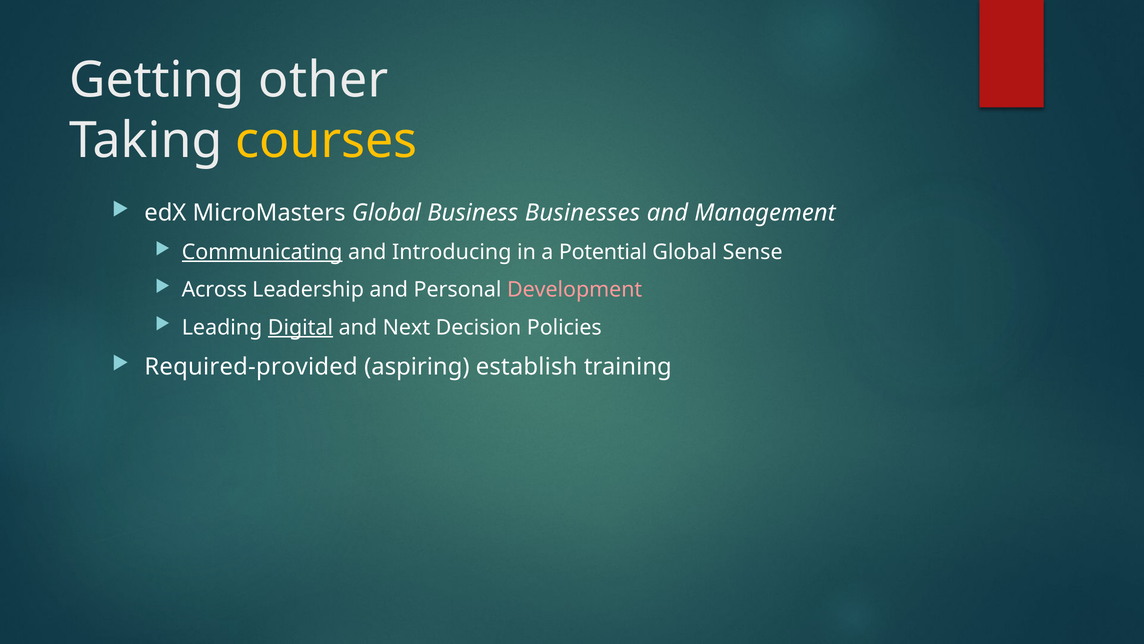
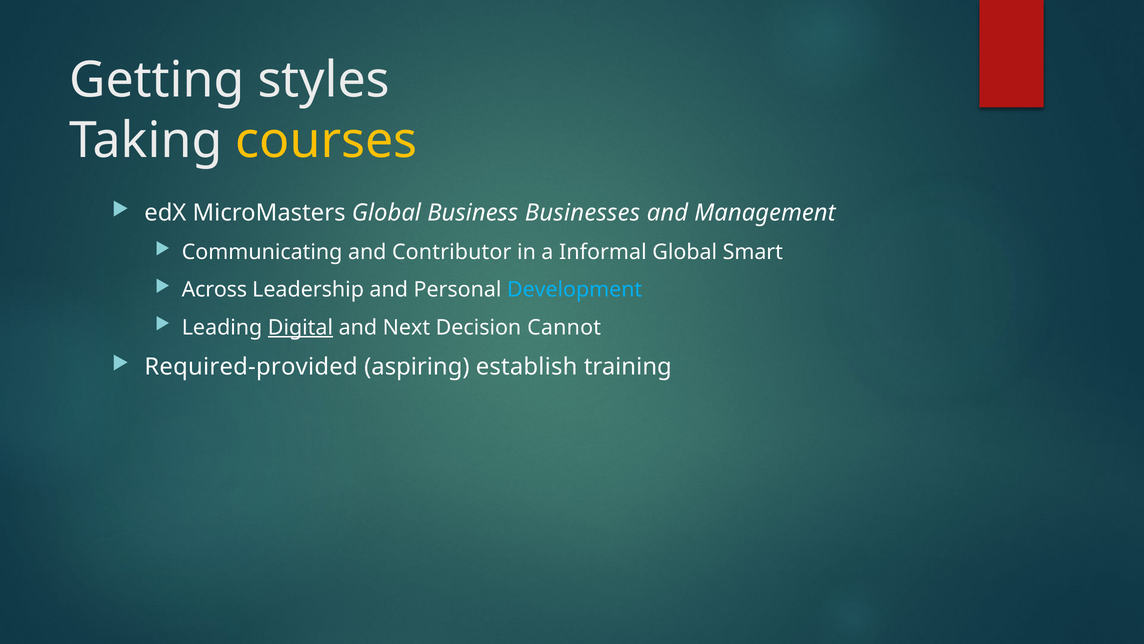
other: other -> styles
Communicating underline: present -> none
Introducing: Introducing -> Contributor
Potential: Potential -> Informal
Sense: Sense -> Smart
Development colour: pink -> light blue
Policies: Policies -> Cannot
